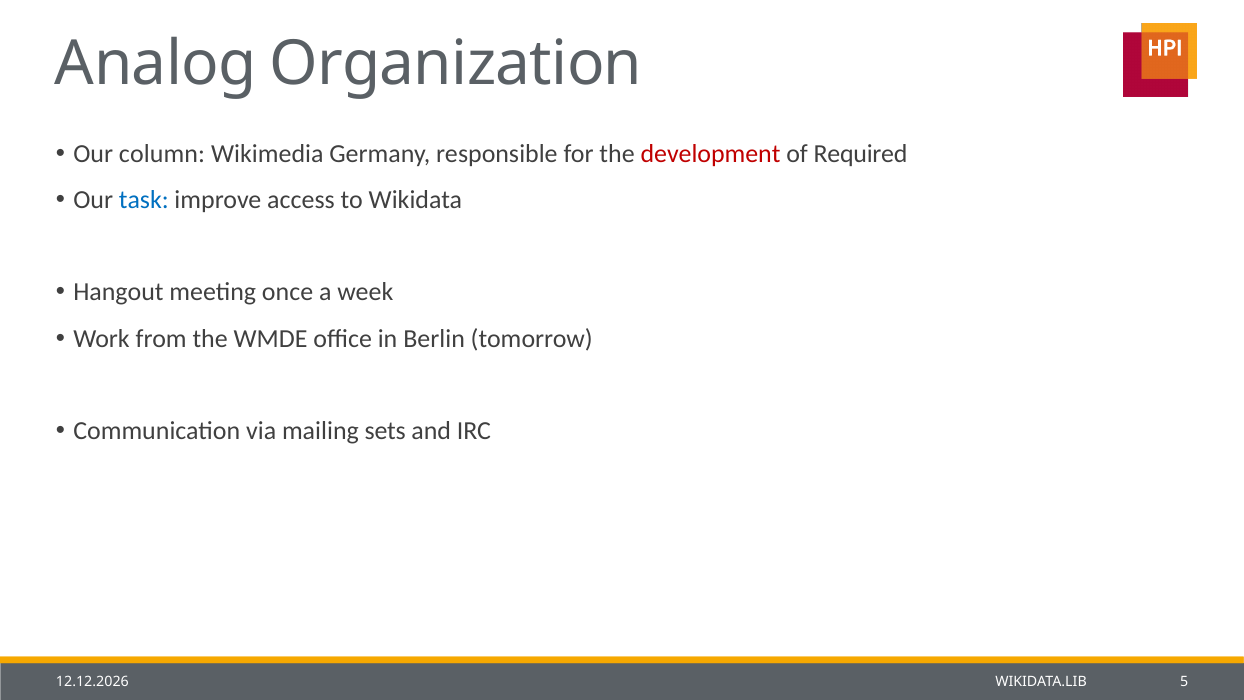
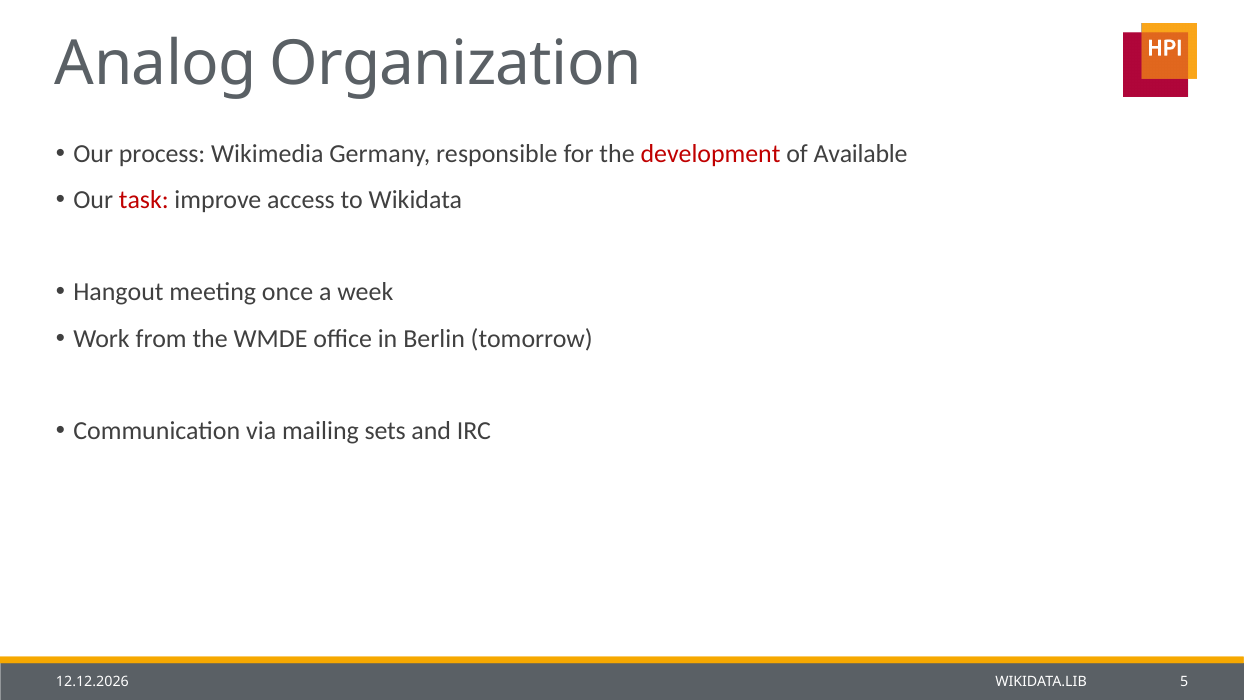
column: column -> process
Required: Required -> Available
task colour: blue -> red
